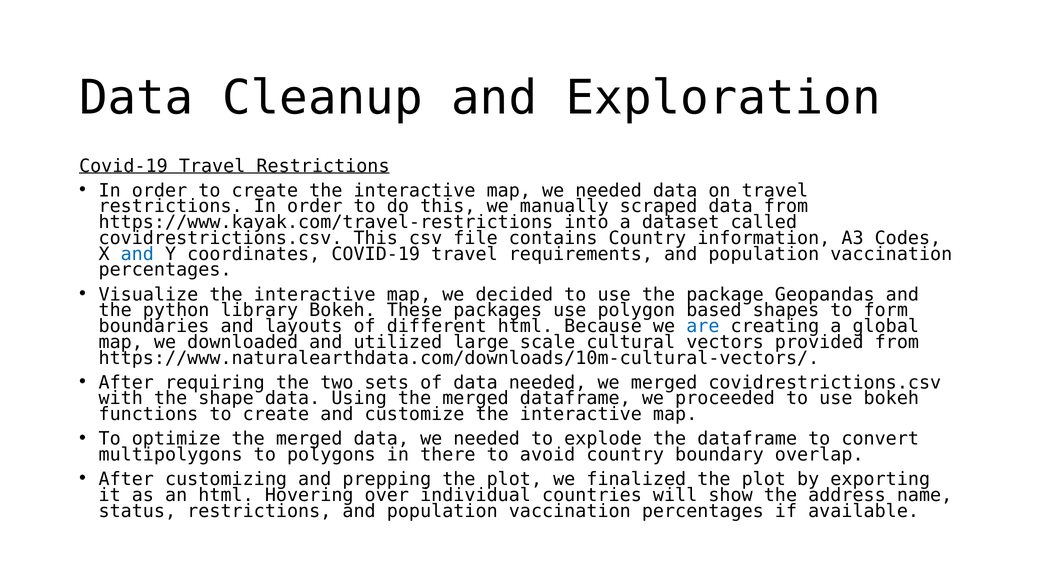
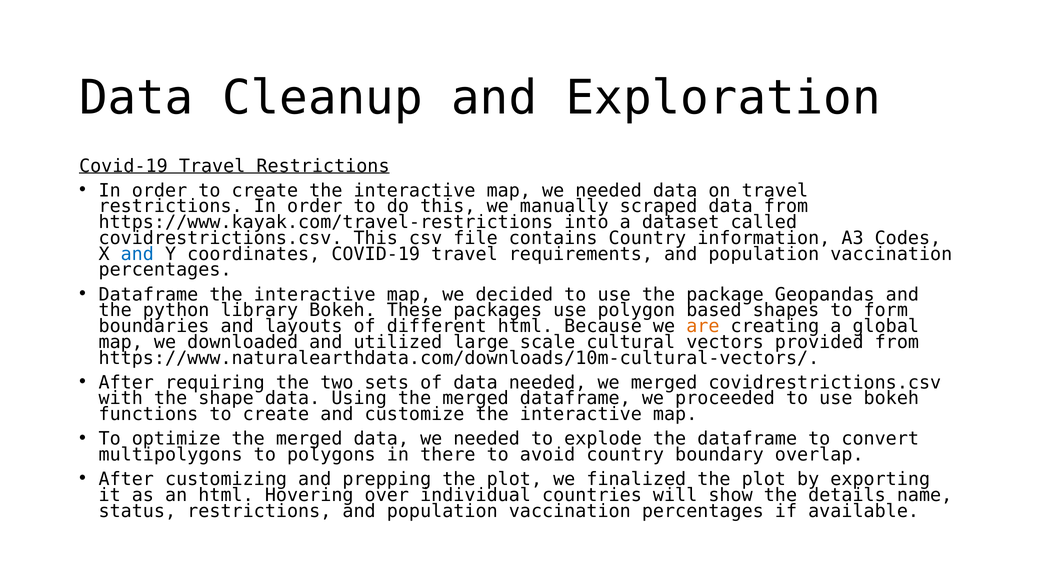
Visualize at (148, 294): Visualize -> Dataframe
are colour: blue -> orange
address: address -> details
